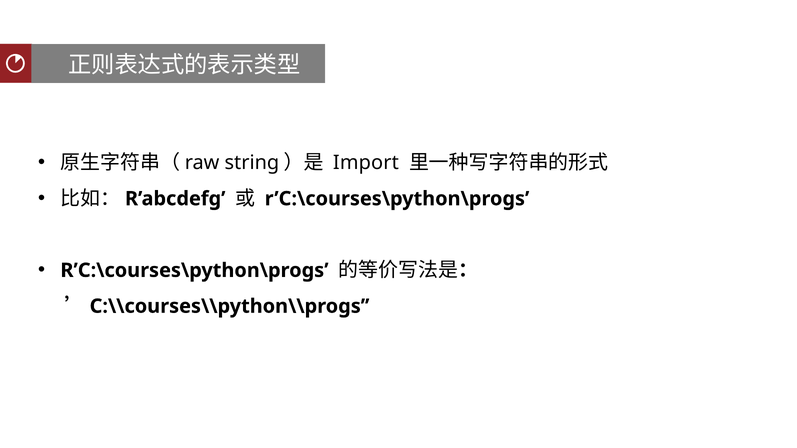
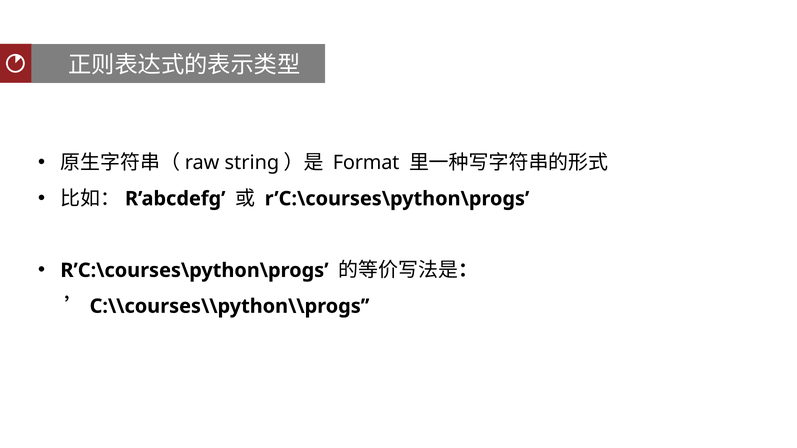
Import: Import -> Format
